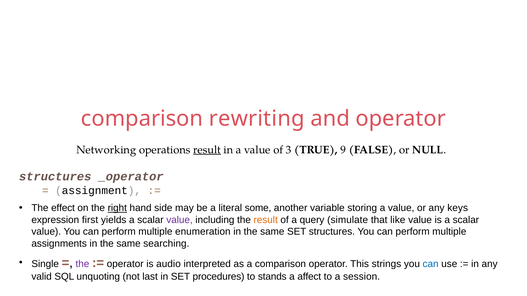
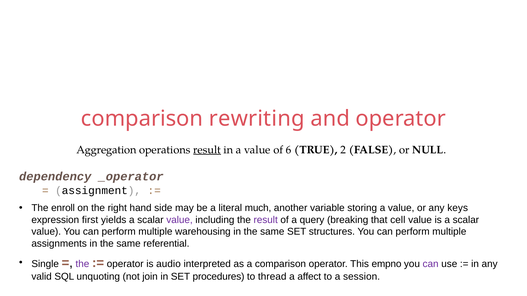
Networking: Networking -> Aggregation
3: 3 -> 6
9: 9 -> 2
structures at (55, 177): structures -> dependency
effect: effect -> enroll
right underline: present -> none
some: some -> much
result at (266, 220) colour: orange -> purple
simulate: simulate -> breaking
like: like -> cell
enumeration: enumeration -> warehousing
searching: searching -> referential
strings: strings -> empno
can at (431, 264) colour: blue -> purple
last: last -> join
stands: stands -> thread
